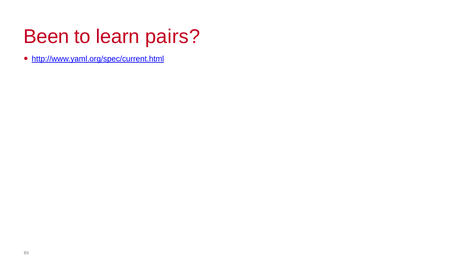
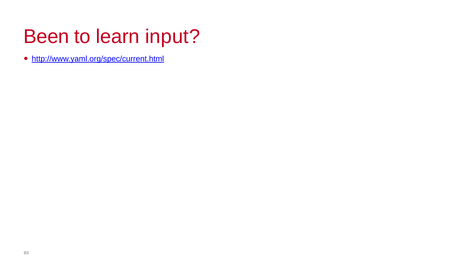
pairs: pairs -> input
